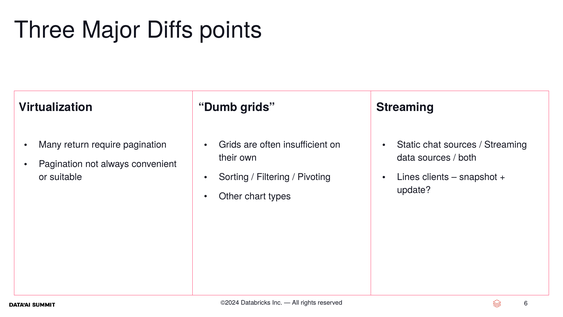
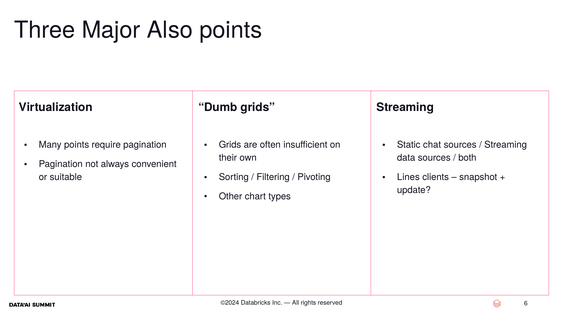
Diffs: Diffs -> Also
Many return: return -> points
